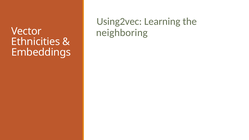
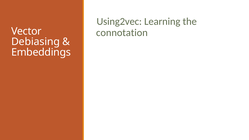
neighboring: neighboring -> connotation
Ethnicities: Ethnicities -> Debiasing
